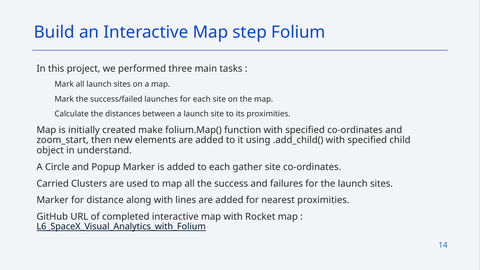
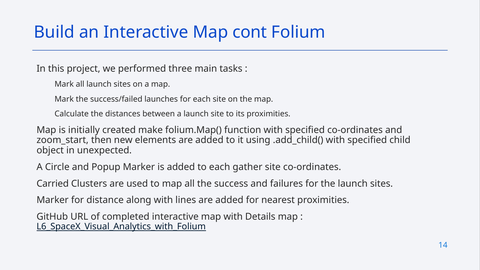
step: step -> cont
understand: understand -> unexpected
Rocket: Rocket -> Details
